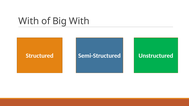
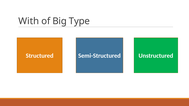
Big With: With -> Type
